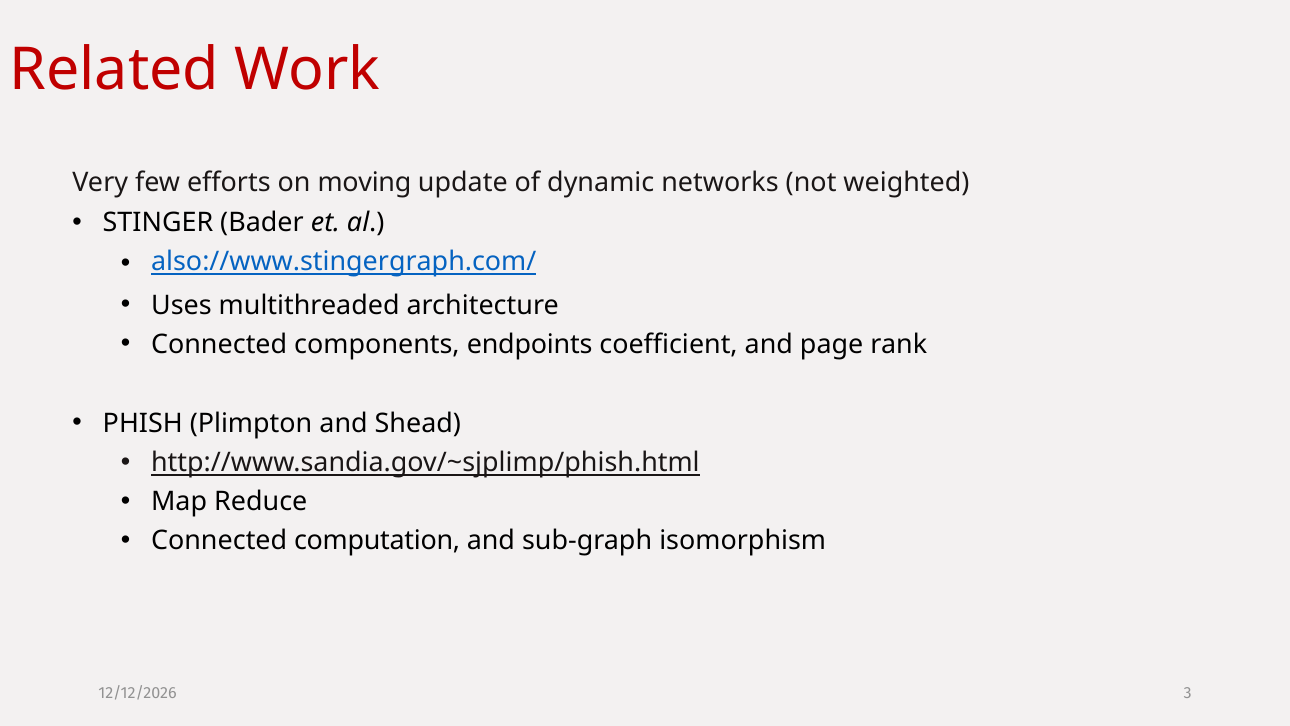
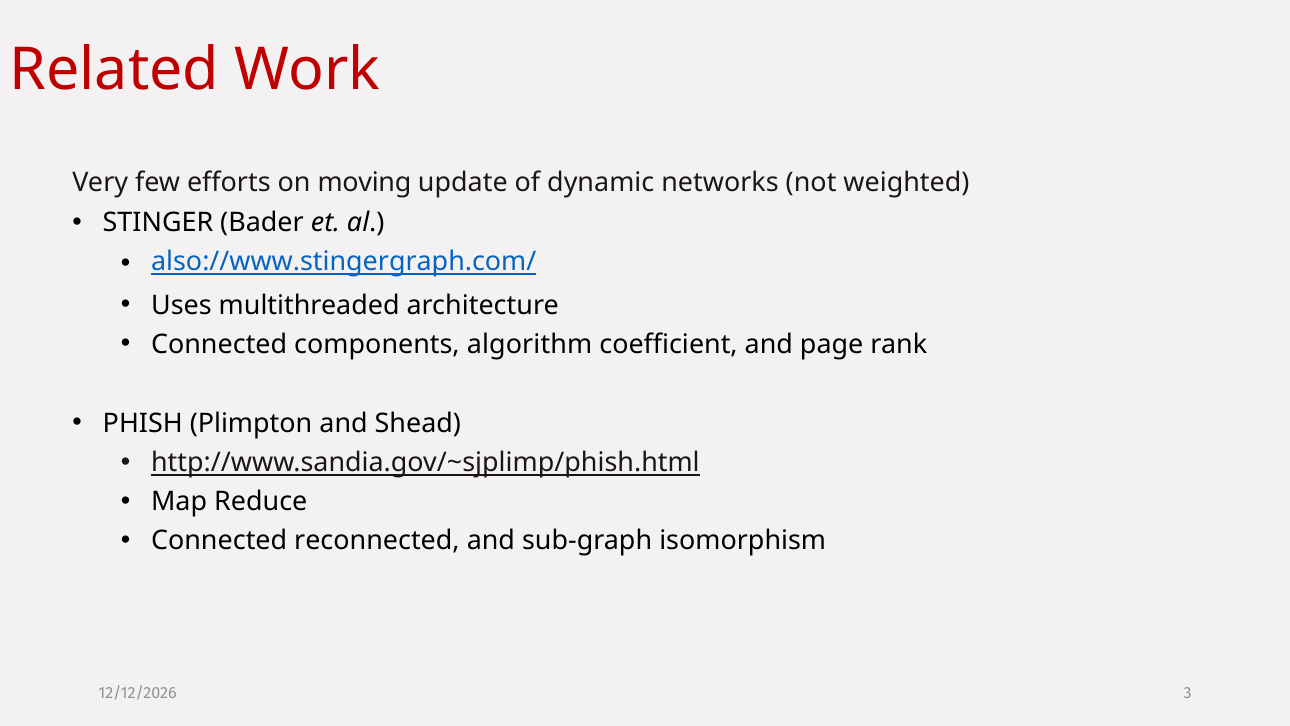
endpoints: endpoints -> algorithm
computation: computation -> reconnected
